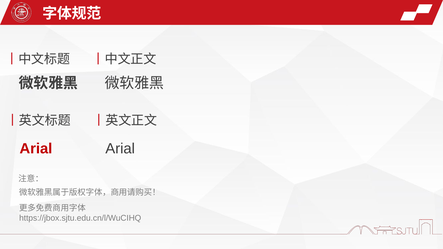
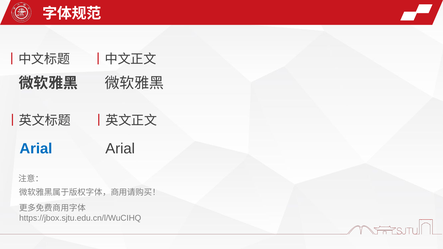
Arial at (36, 149) colour: red -> blue
